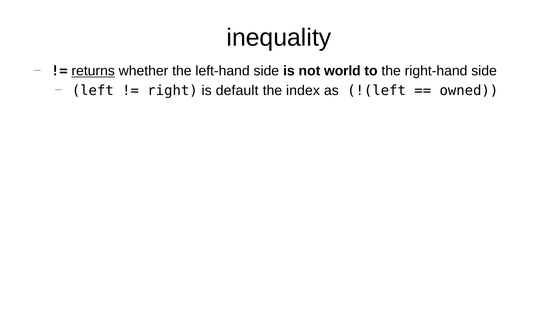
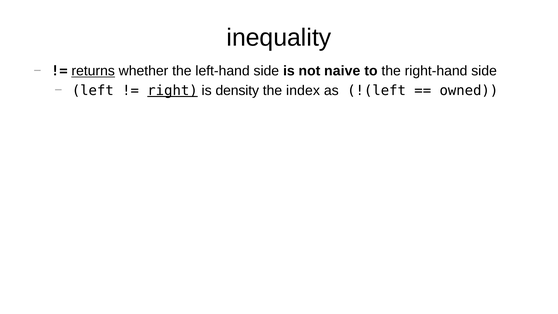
world: world -> naive
right underline: none -> present
default: default -> density
